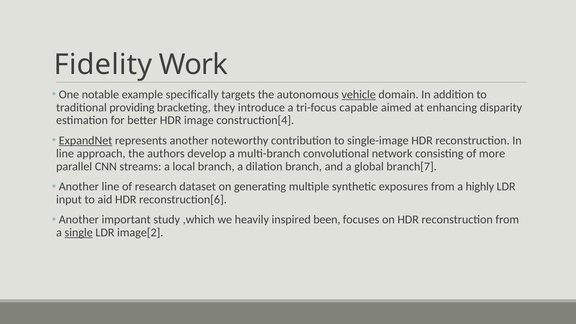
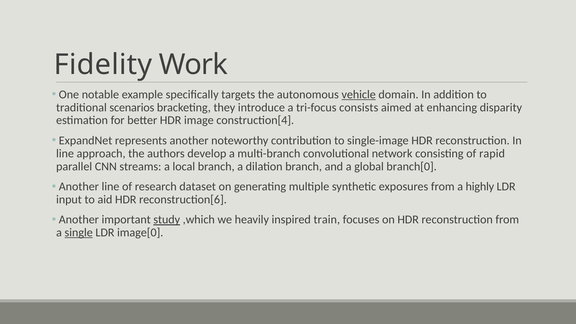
providing: providing -> scenarios
capable: capable -> consists
ExpandNet underline: present -> none
more: more -> rapid
branch[7: branch[7 -> branch[0
study underline: none -> present
been: been -> train
image[2: image[2 -> image[0
